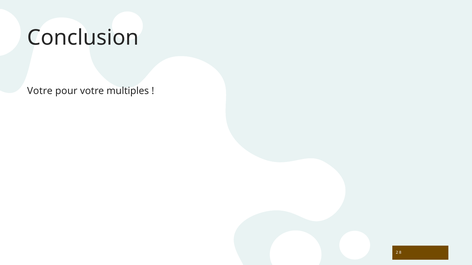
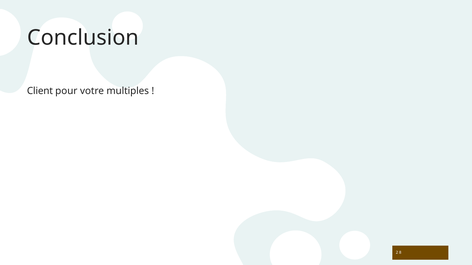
Votre at (40, 91): Votre -> Client
